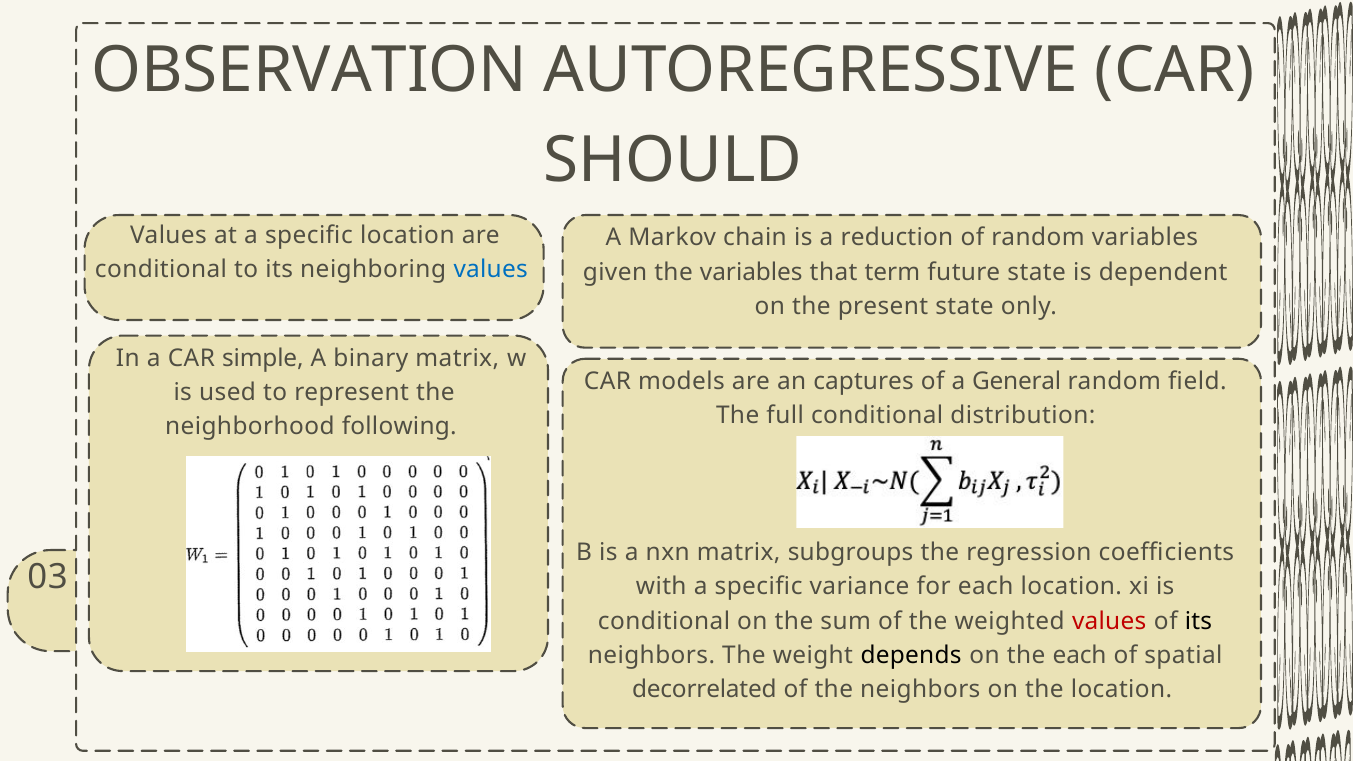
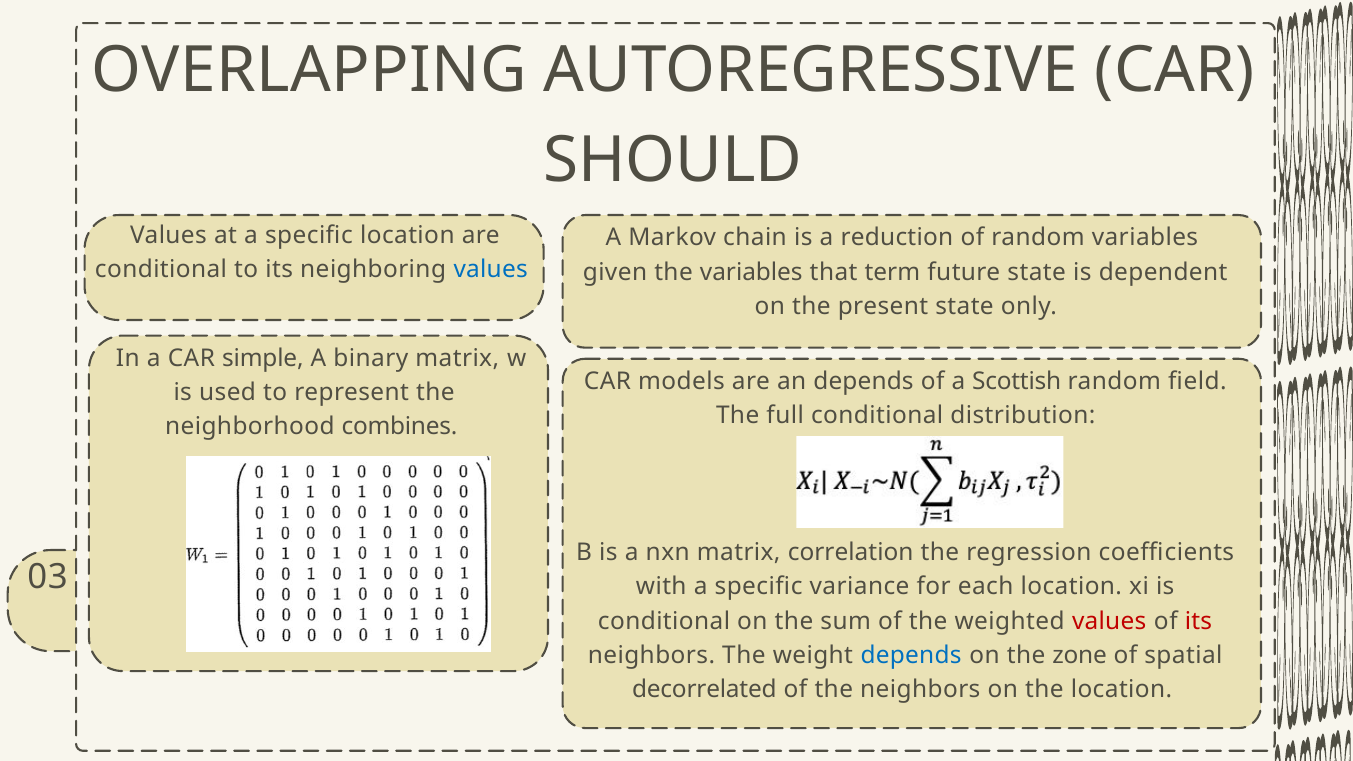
OBSERVATION: OBSERVATION -> OVERLAPPING
an captures: captures -> depends
General: General -> Scottish
following: following -> combines
subgroups: subgroups -> correlation
its at (1199, 621) colour: black -> red
depends at (911, 655) colour: black -> blue
the each: each -> zone
